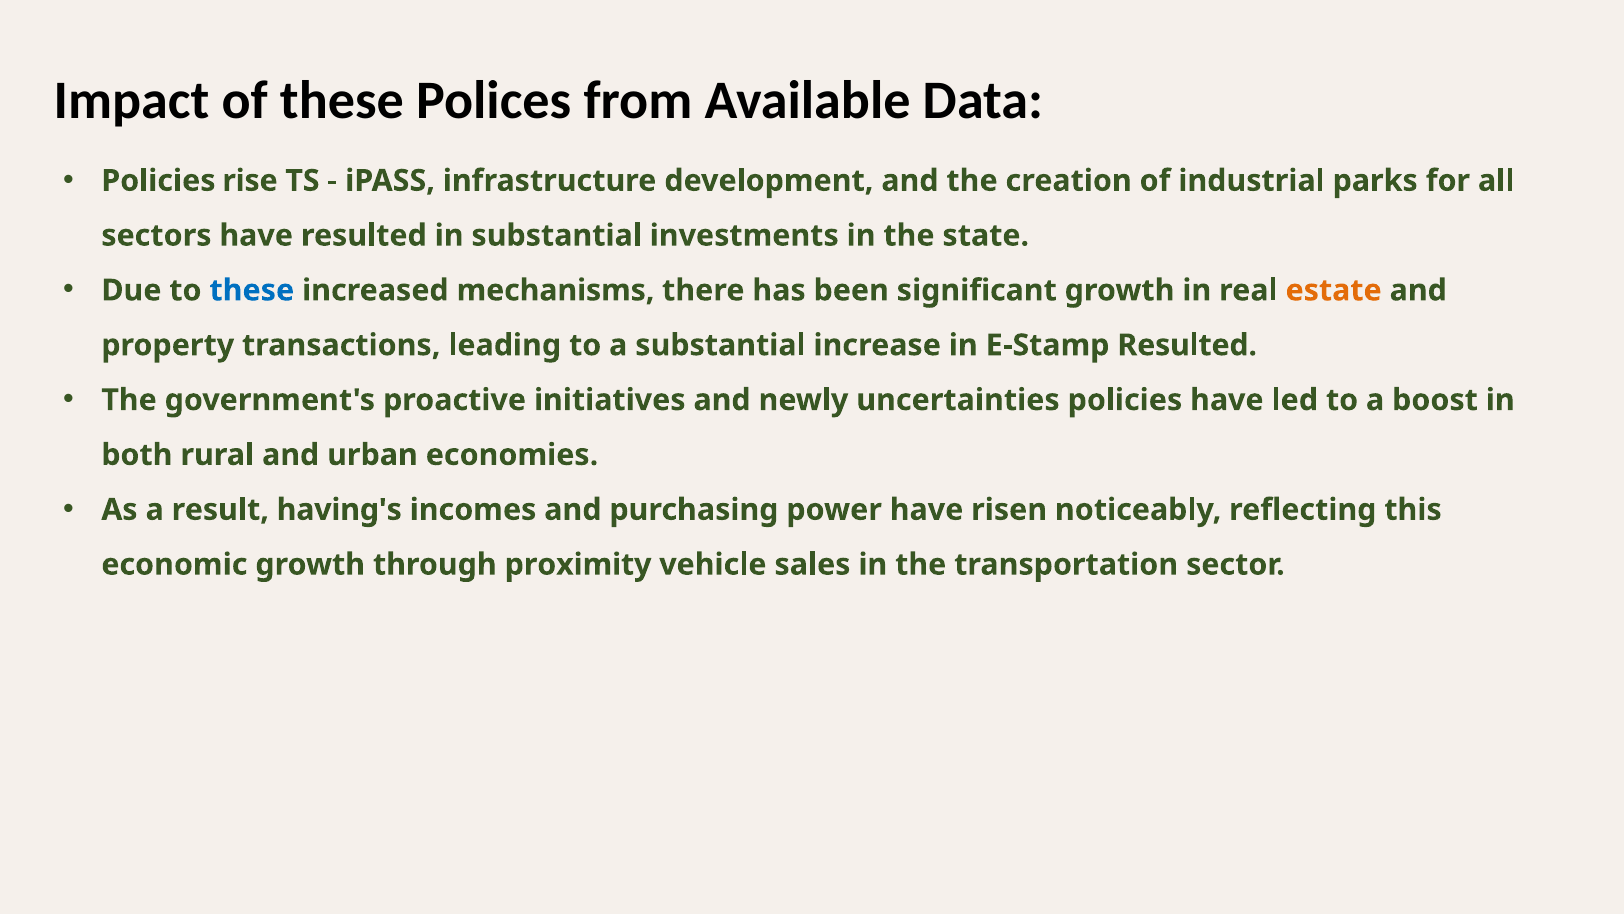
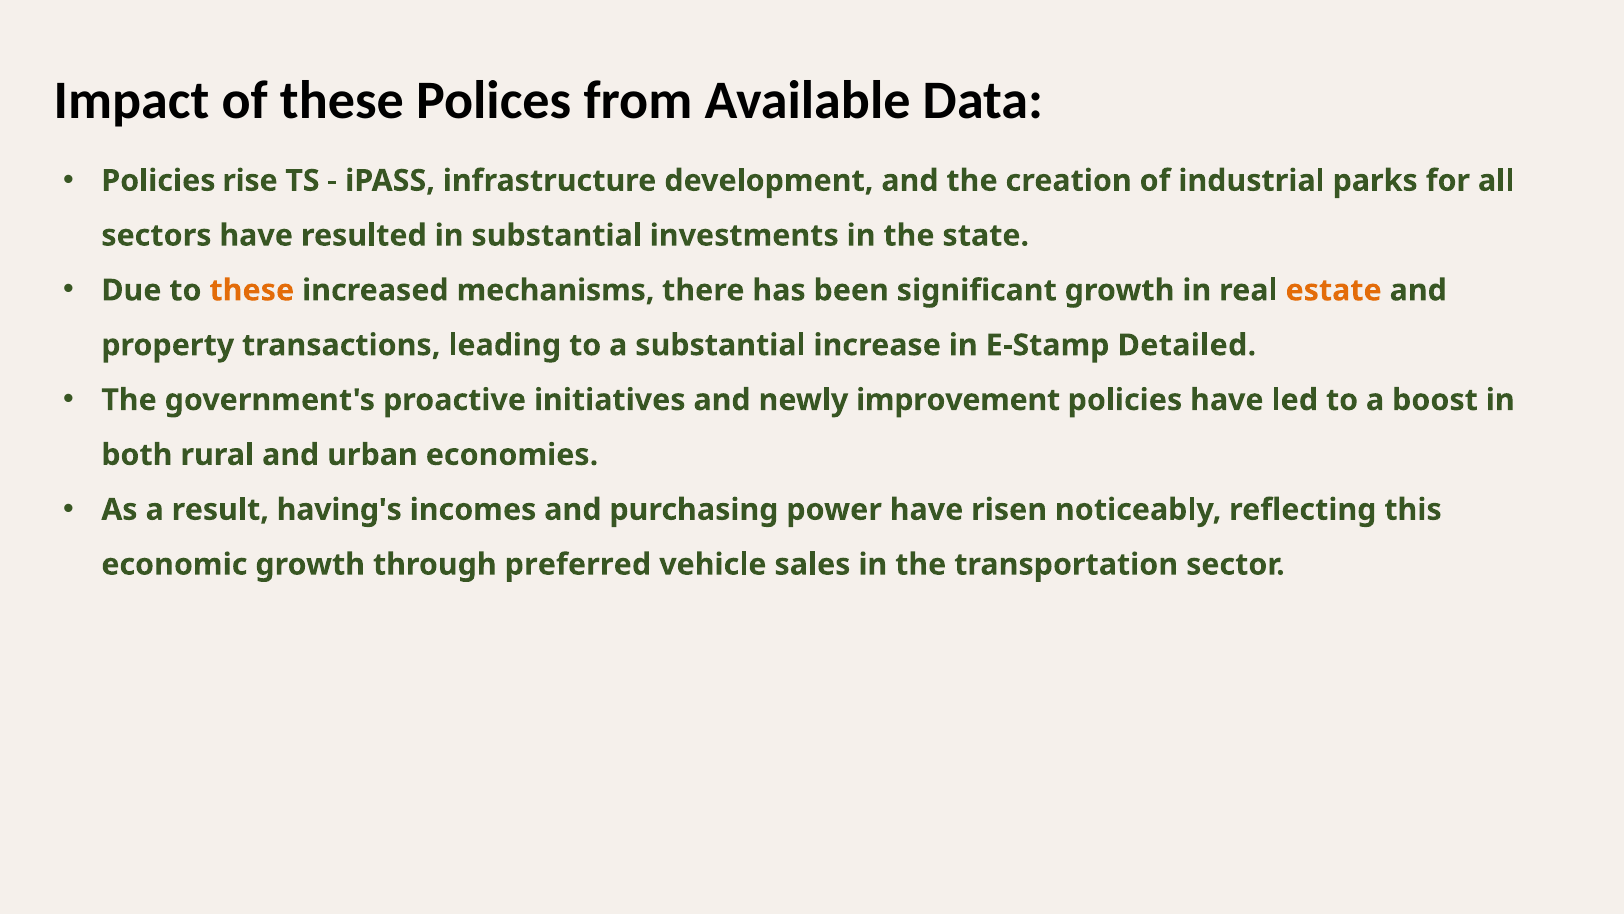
these at (252, 290) colour: blue -> orange
E-Stamp Resulted: Resulted -> Detailed
uncertainties: uncertainties -> improvement
proximity: proximity -> preferred
